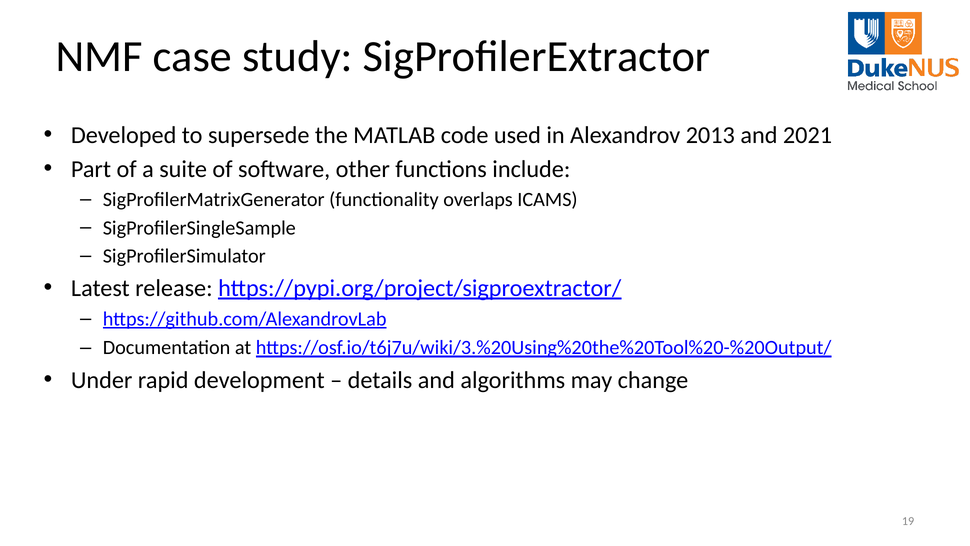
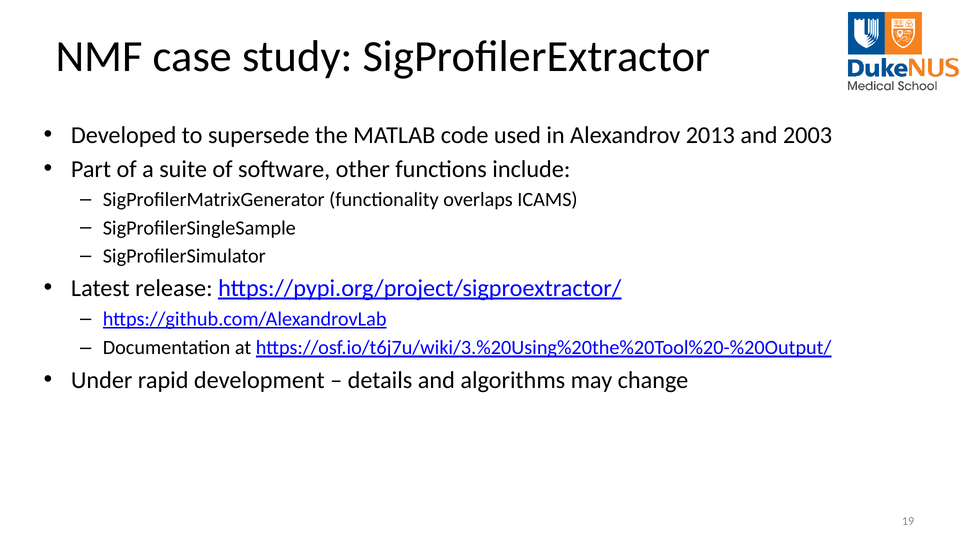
2021: 2021 -> 2003
